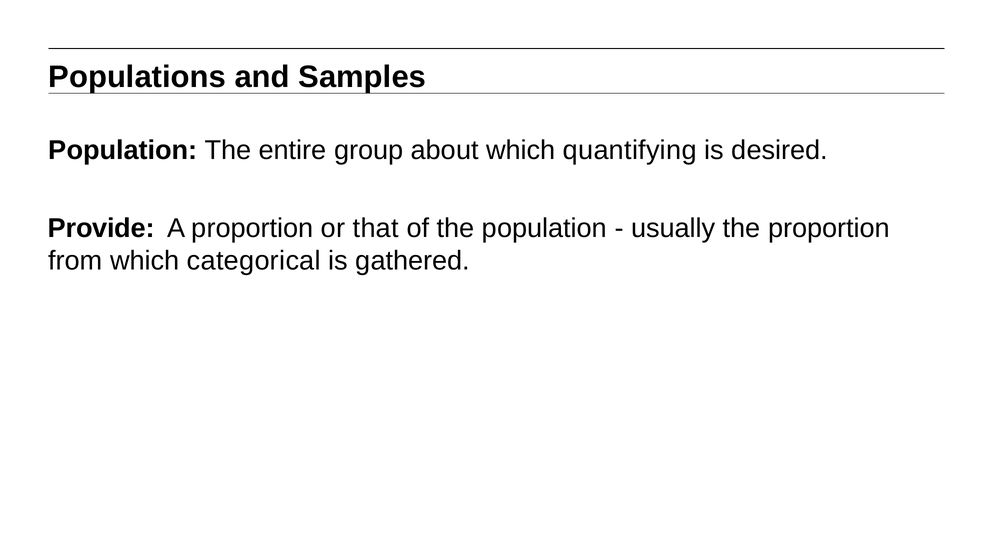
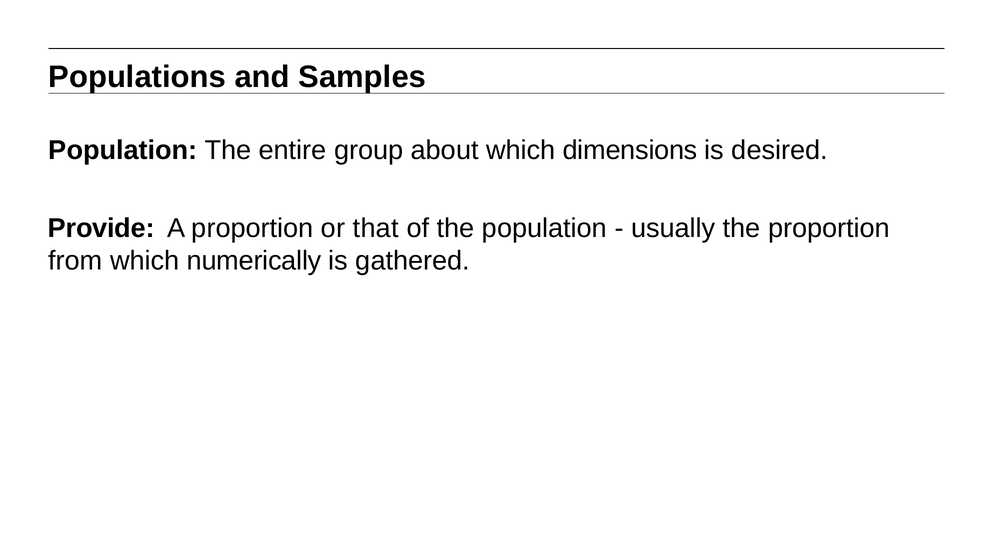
quantifying: quantifying -> dimensions
categorical: categorical -> numerically
